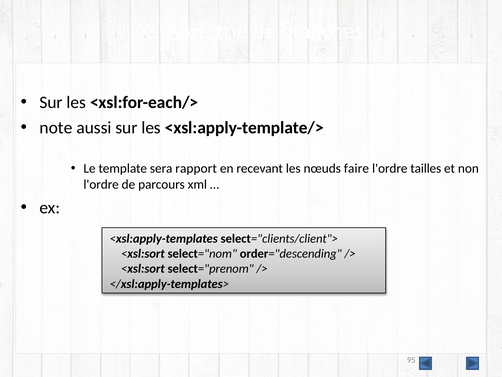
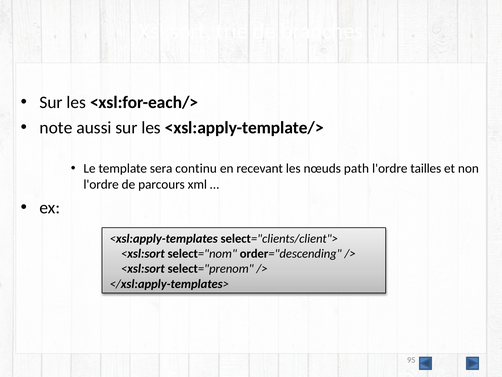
rapport: rapport -> continu
faire: faire -> path
